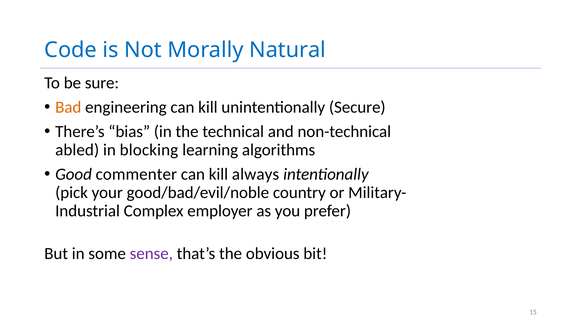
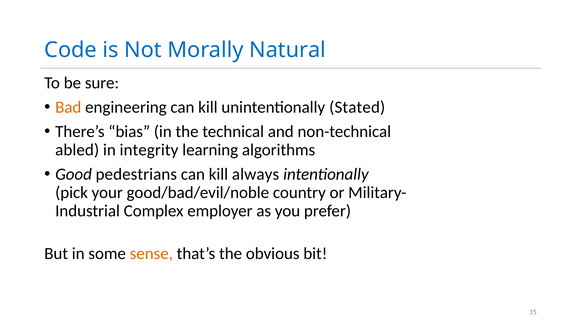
Secure: Secure -> Stated
blocking: blocking -> integrity
commenter: commenter -> pedestrians
sense colour: purple -> orange
